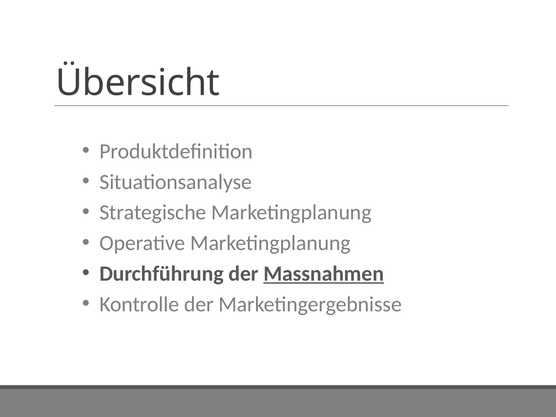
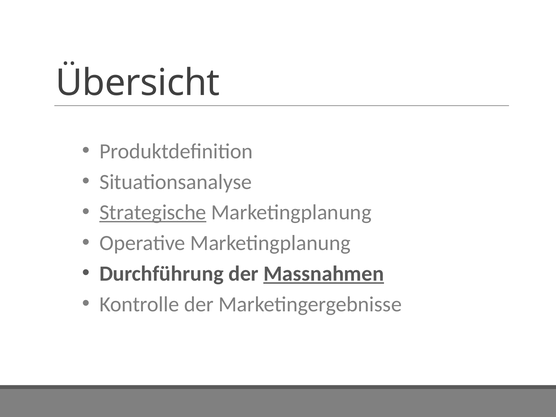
Strategische underline: none -> present
